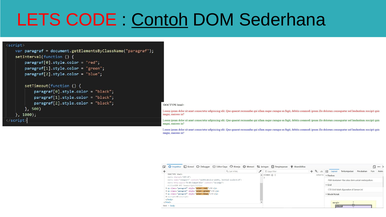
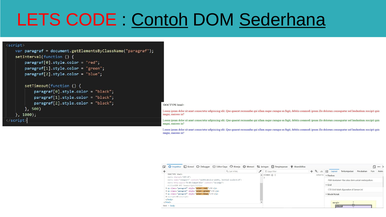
Sederhana underline: none -> present
